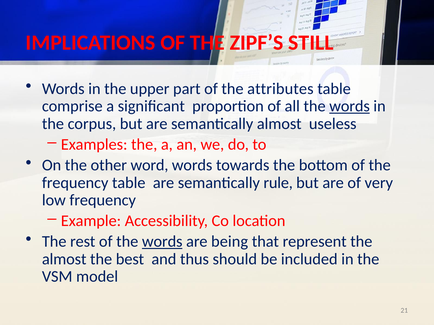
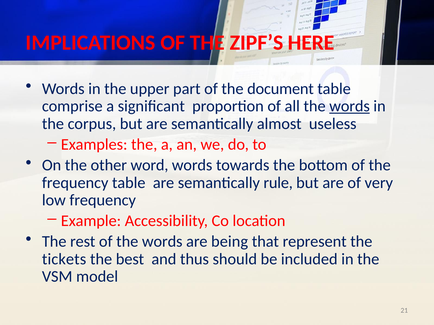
STILL: STILL -> HERE
attributes: attributes -> document
words at (162, 242) underline: present -> none
almost at (64, 259): almost -> tickets
